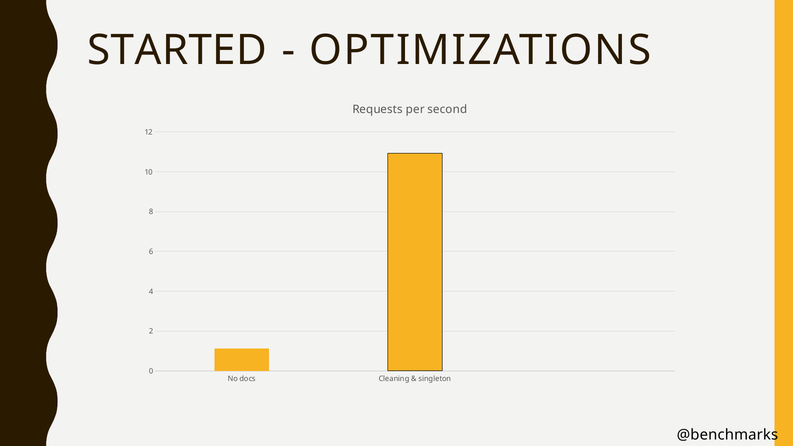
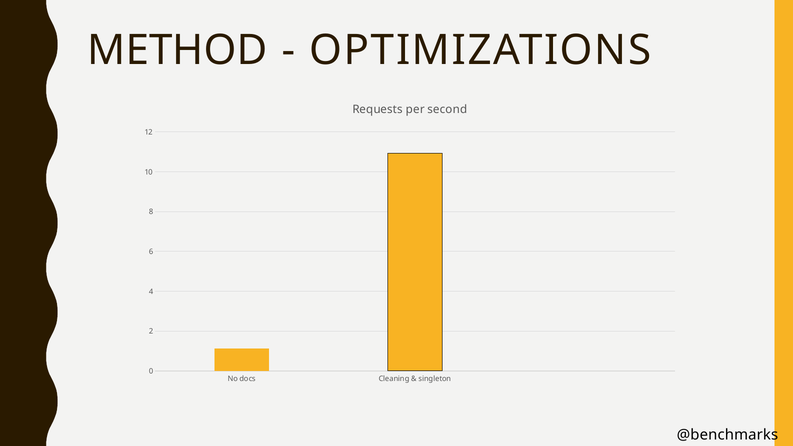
STARTED: STARTED -> METHOD
